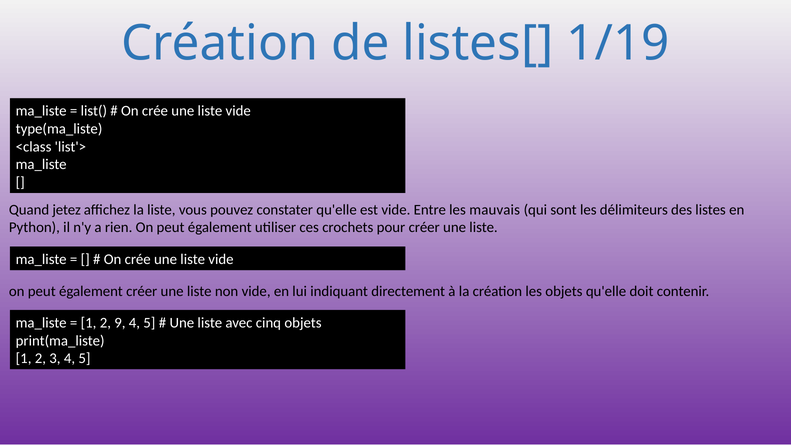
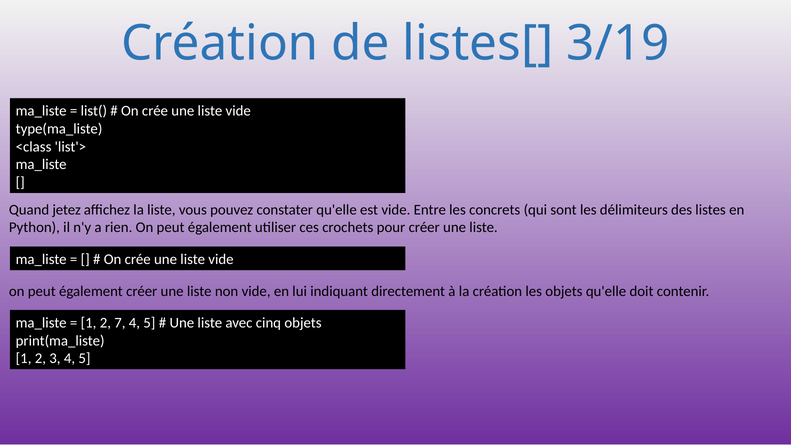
1/19: 1/19 -> 3/19
mauvais: mauvais -> concrets
9: 9 -> 7
